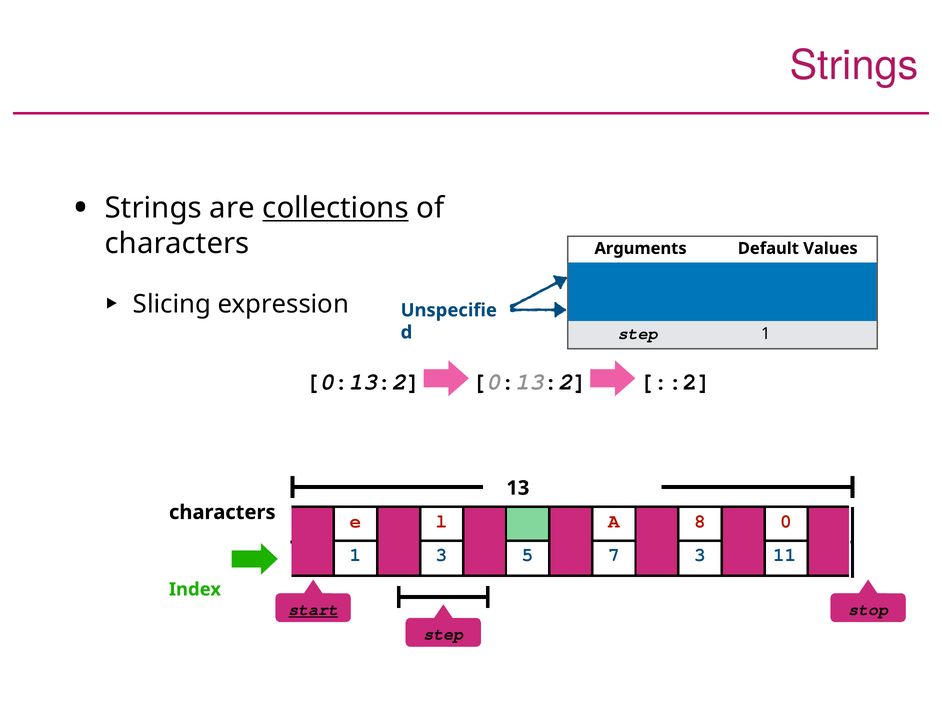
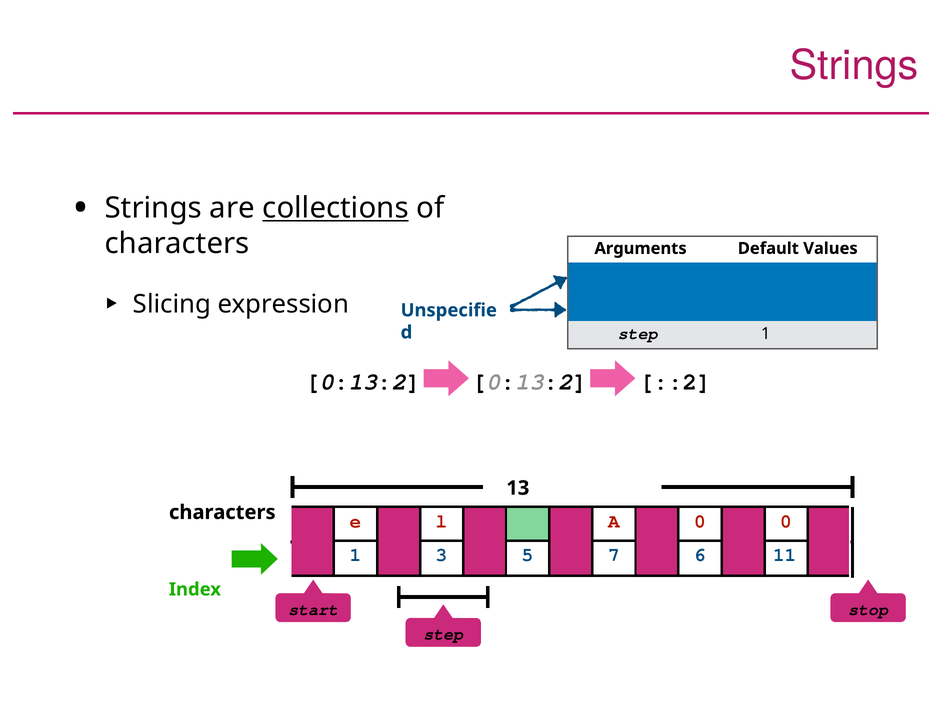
A 8: 8 -> 0
7 3: 3 -> 6
start at (313, 609) underline: present -> none
